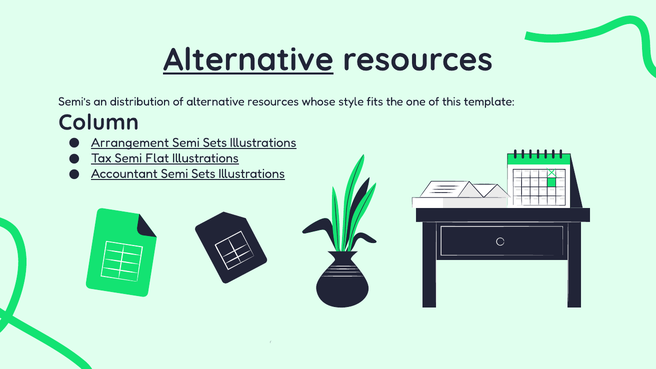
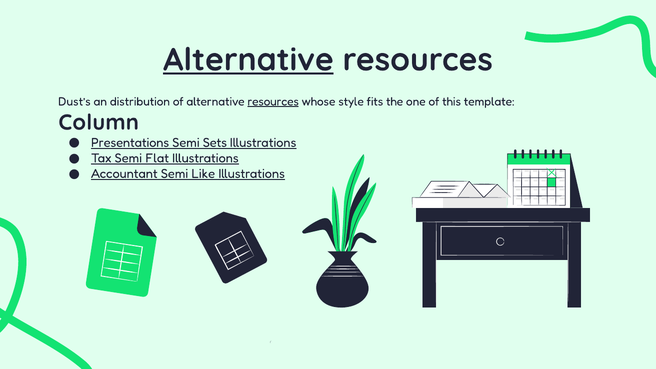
Semi’s: Semi’s -> Dust’s
resources at (273, 101) underline: none -> present
Arrangement: Arrangement -> Presentations
Accountant Semi Sets: Sets -> Like
